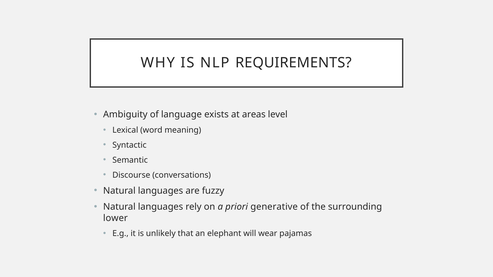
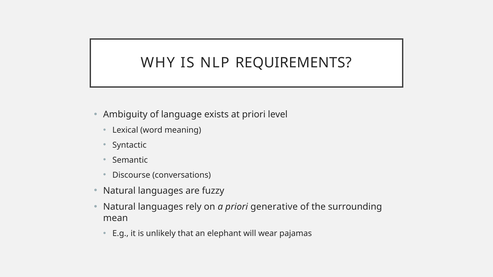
at areas: areas -> priori
lower: lower -> mean
